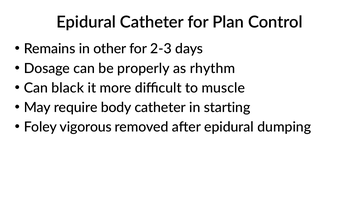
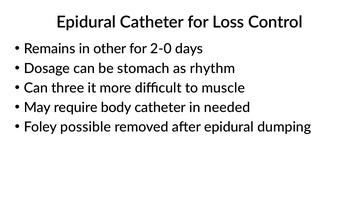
Plan: Plan -> Loss
2-3: 2-3 -> 2-0
properly: properly -> stomach
black: black -> three
starting: starting -> needed
vigorous: vigorous -> possible
